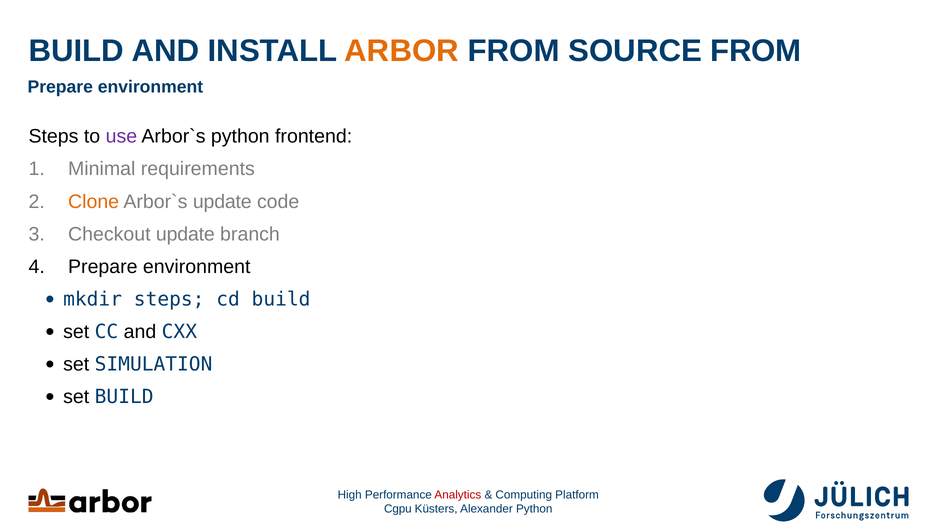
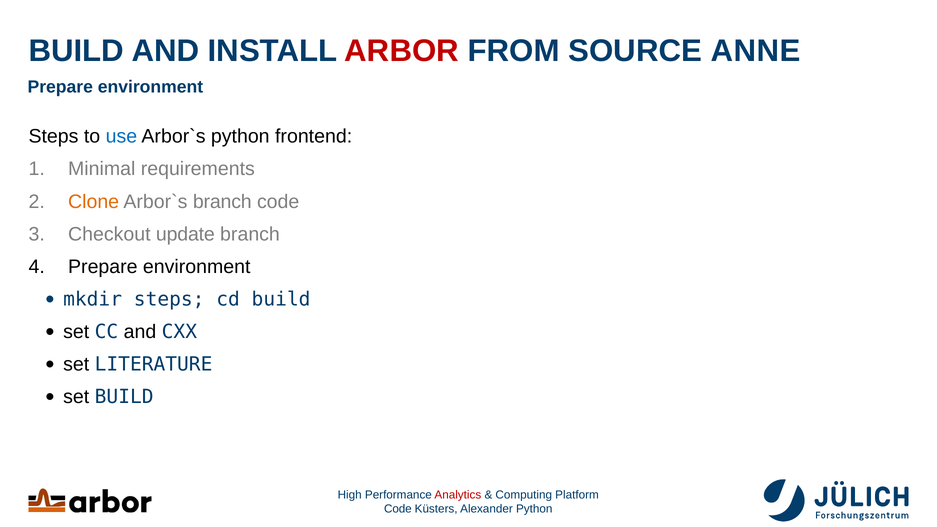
ARBOR colour: orange -> red
SOURCE FROM: FROM -> ANNE
use colour: purple -> blue
update at (222, 202): update -> branch
SIMULATION: SIMULATION -> LITERATURE
Cgpu at (398, 509): Cgpu -> Code
